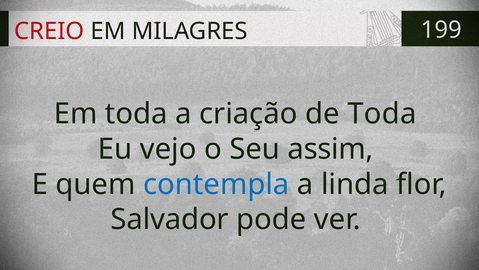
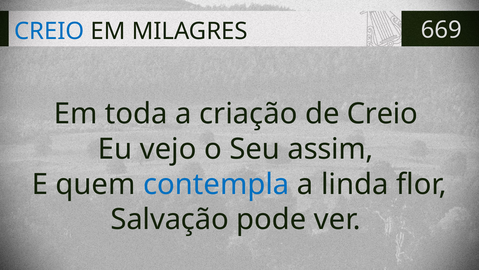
CREIO at (49, 31) colour: red -> blue
199: 199 -> 669
de Toda: Toda -> Creio
Salvador: Salvador -> Salvação
